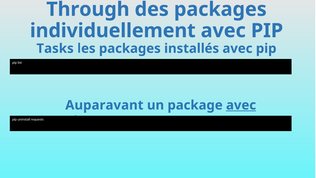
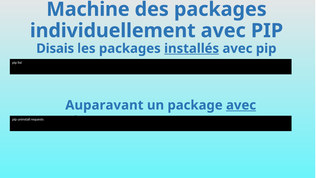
Through: Through -> Machine
Tasks: Tasks -> Disais
installés underline: none -> present
